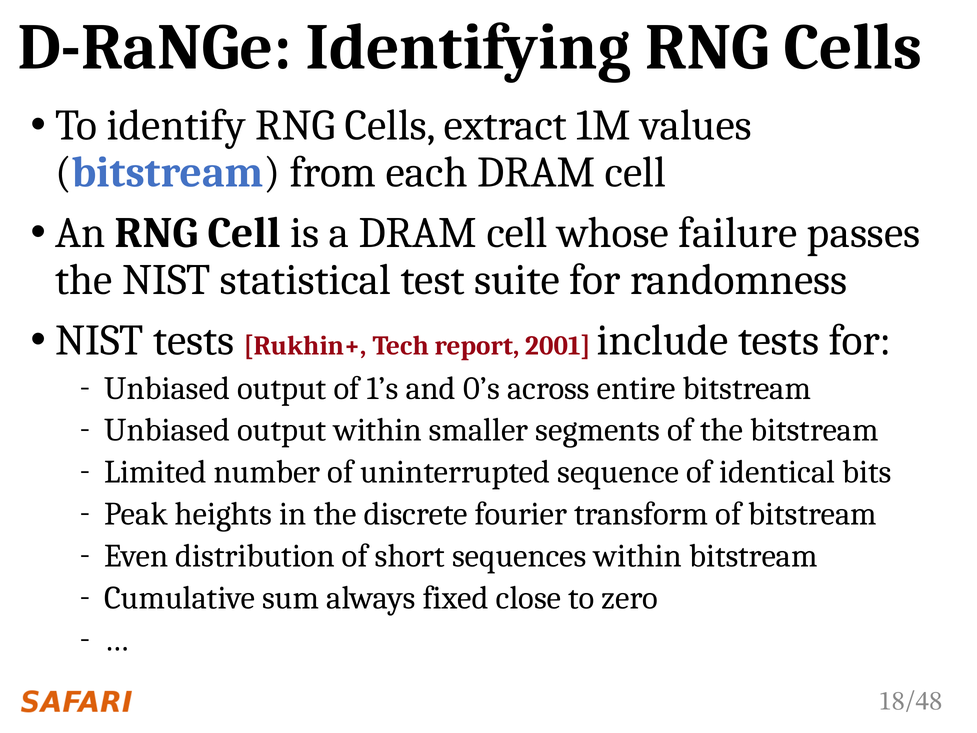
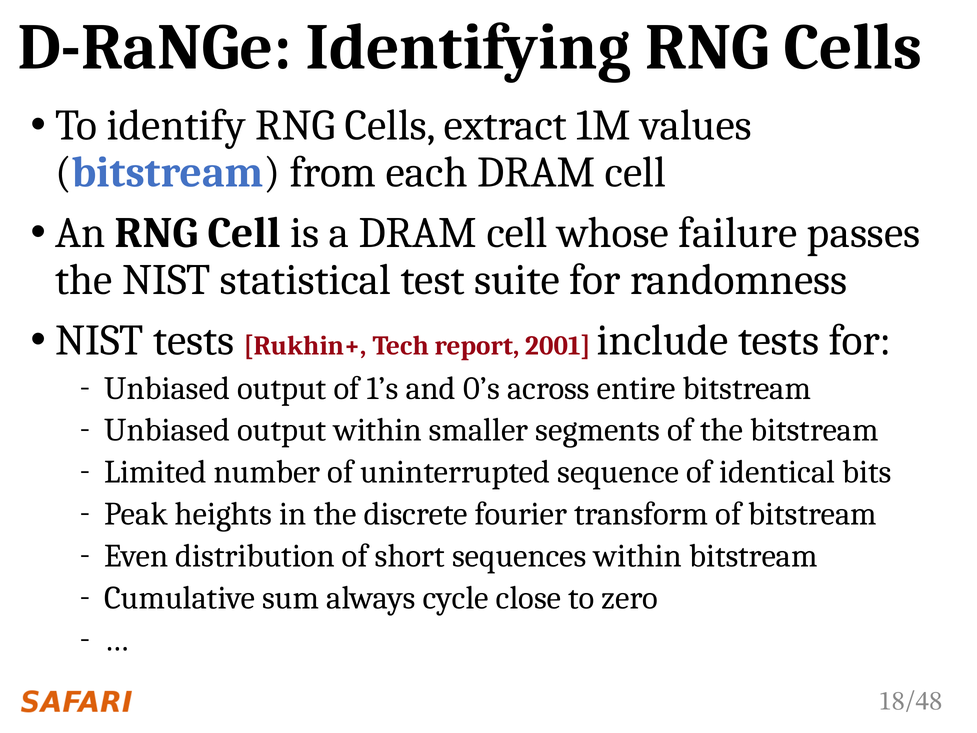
fixed: fixed -> cycle
